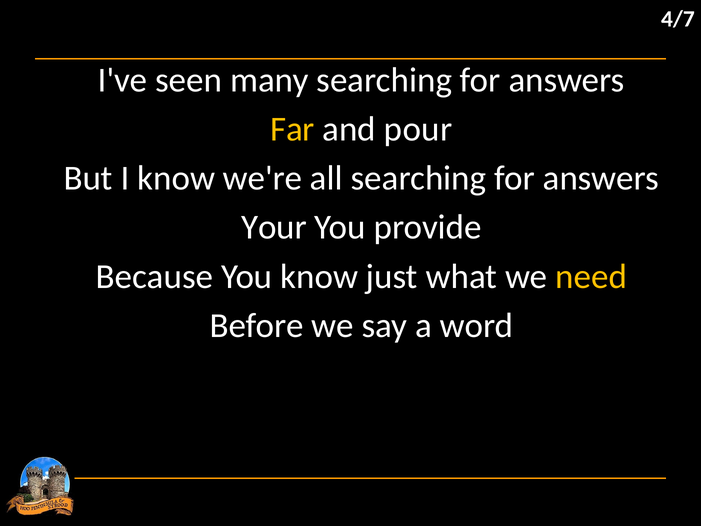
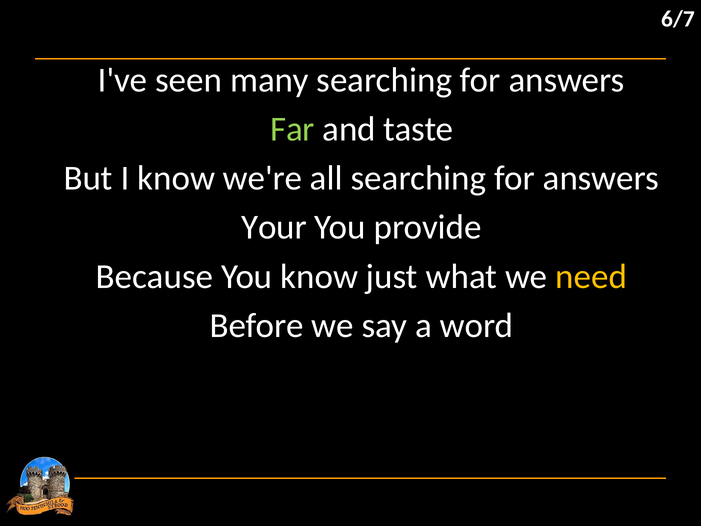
4/7: 4/7 -> 6/7
Far colour: yellow -> light green
pour: pour -> taste
